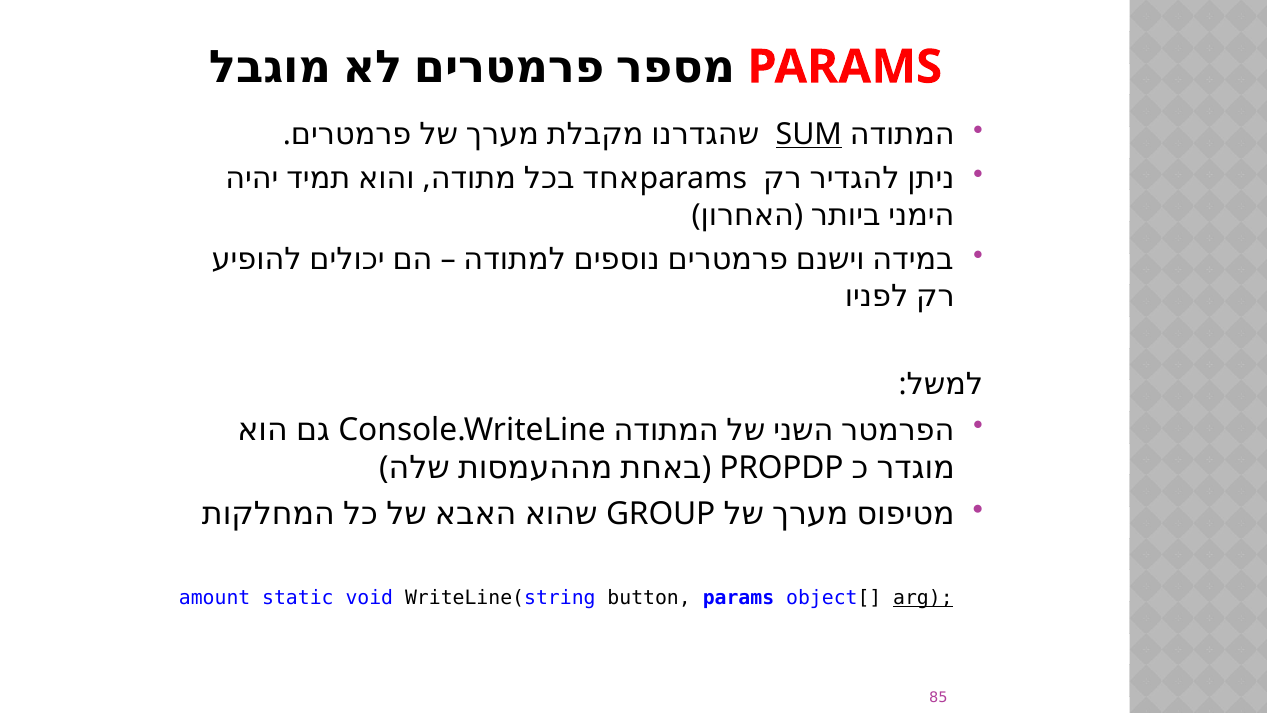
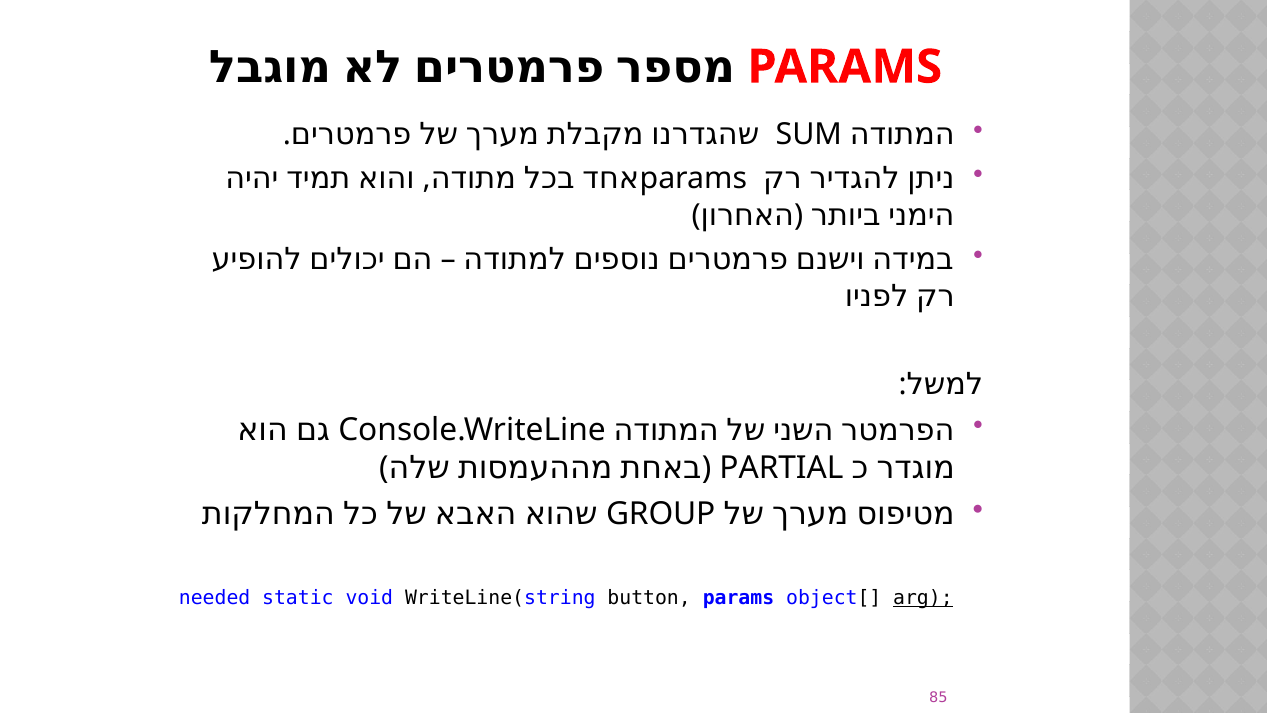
SUM underline: present -> none
PROPDP: PROPDP -> PARTIAL
amount: amount -> needed
